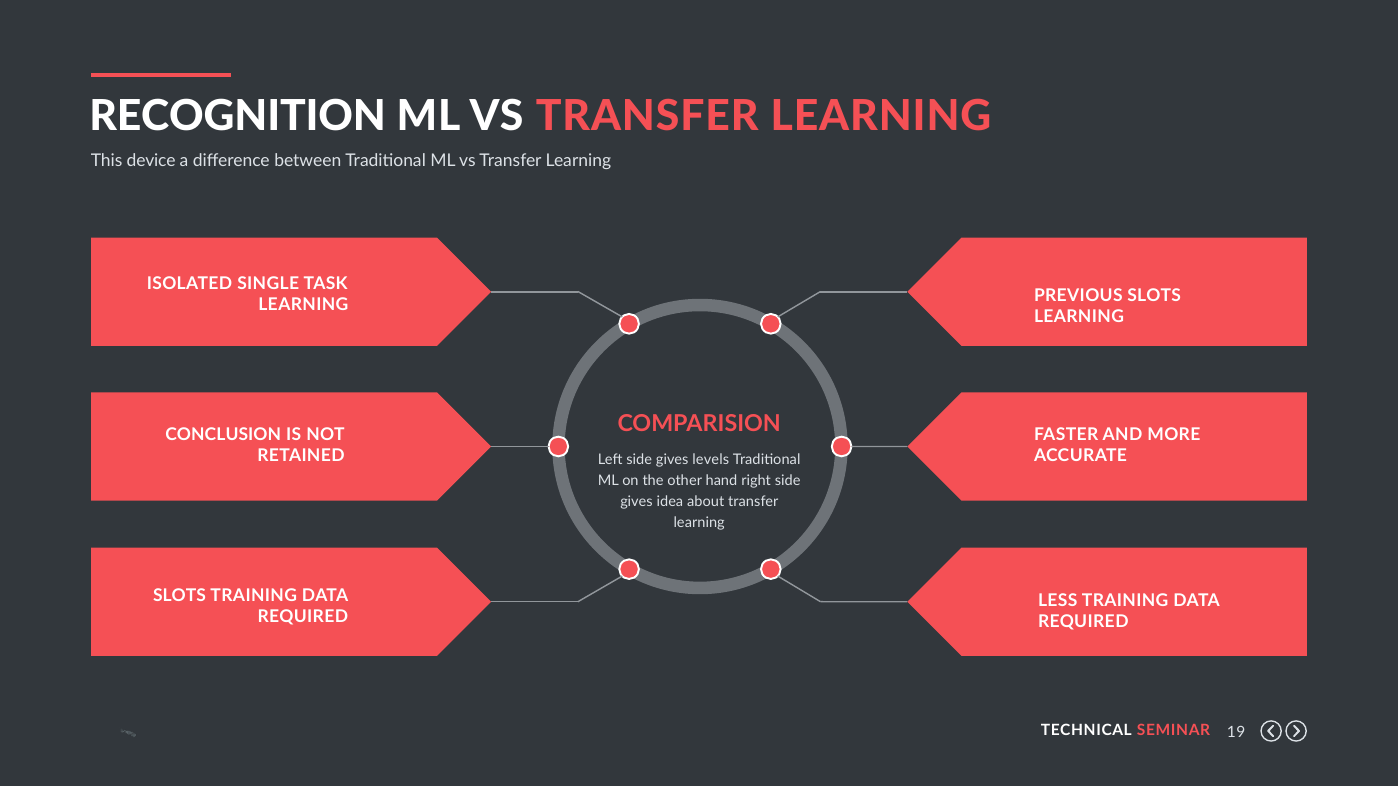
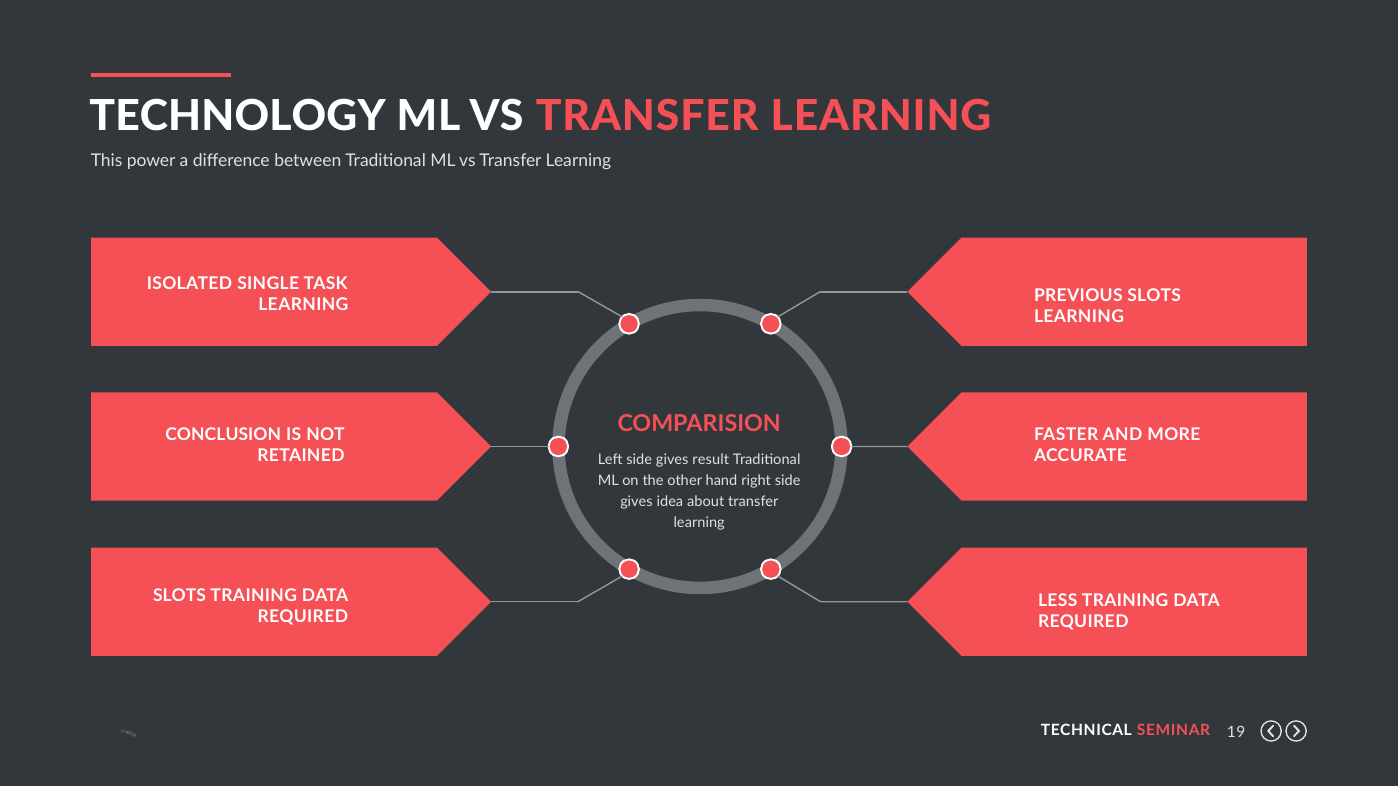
RECOGNITION: RECOGNITION -> TECHNOLOGY
device: device -> power
levels: levels -> result
